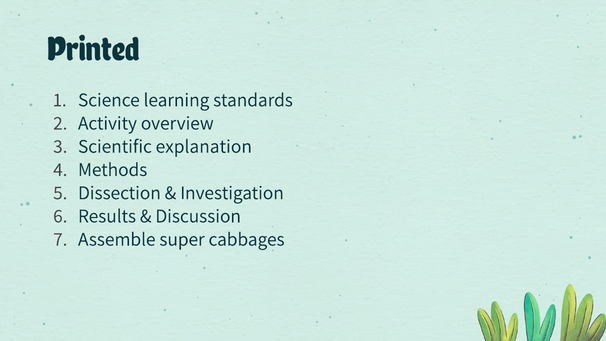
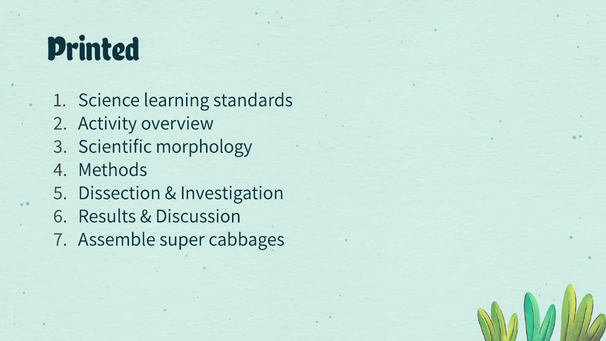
explanation: explanation -> morphology
